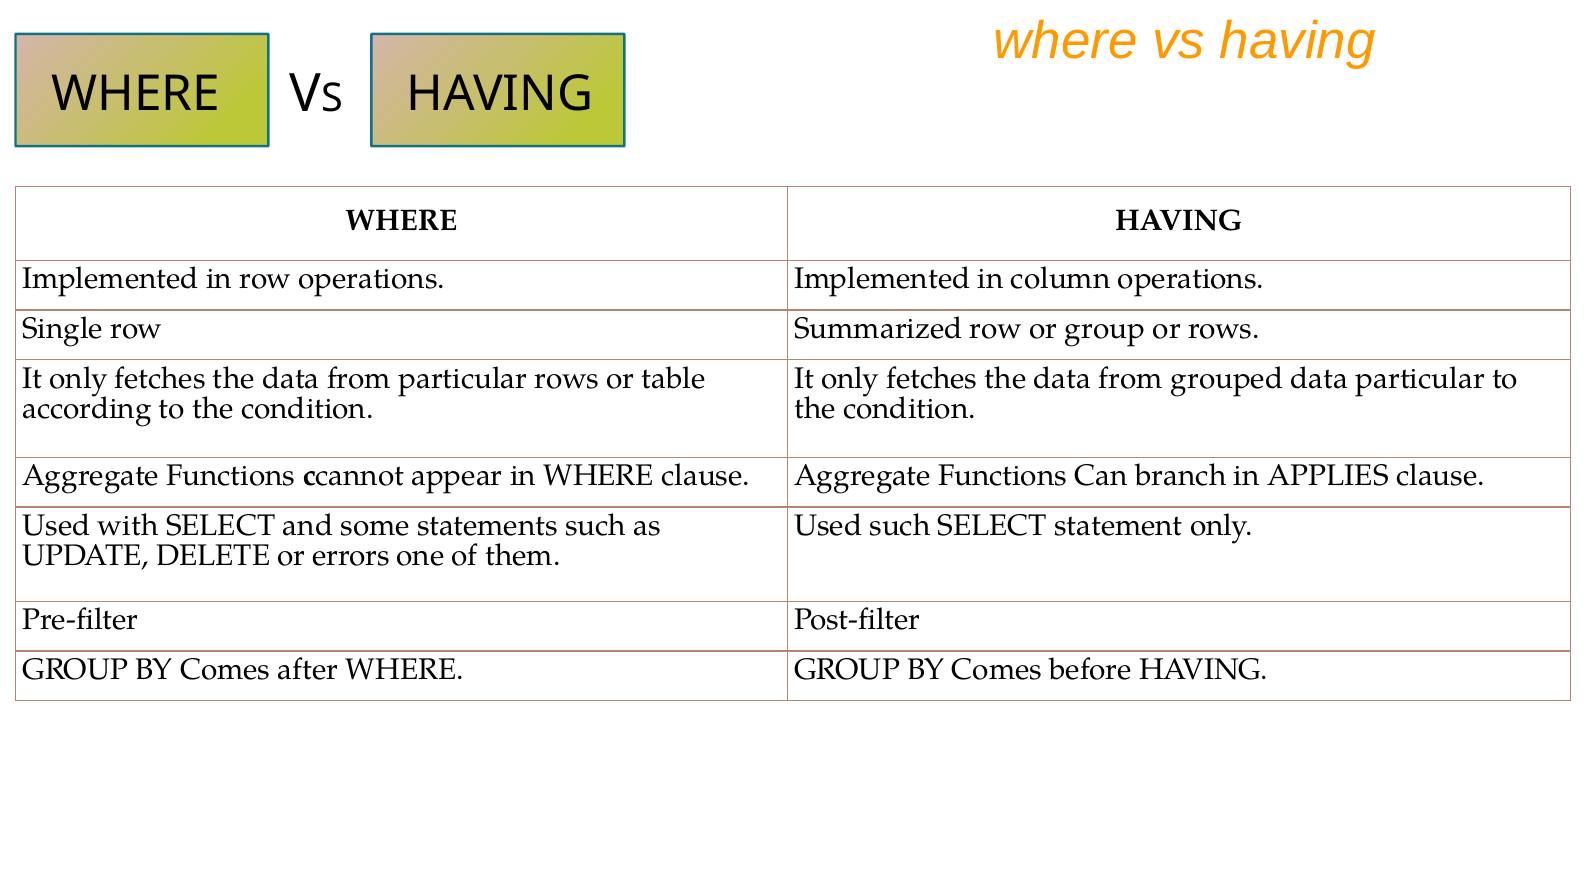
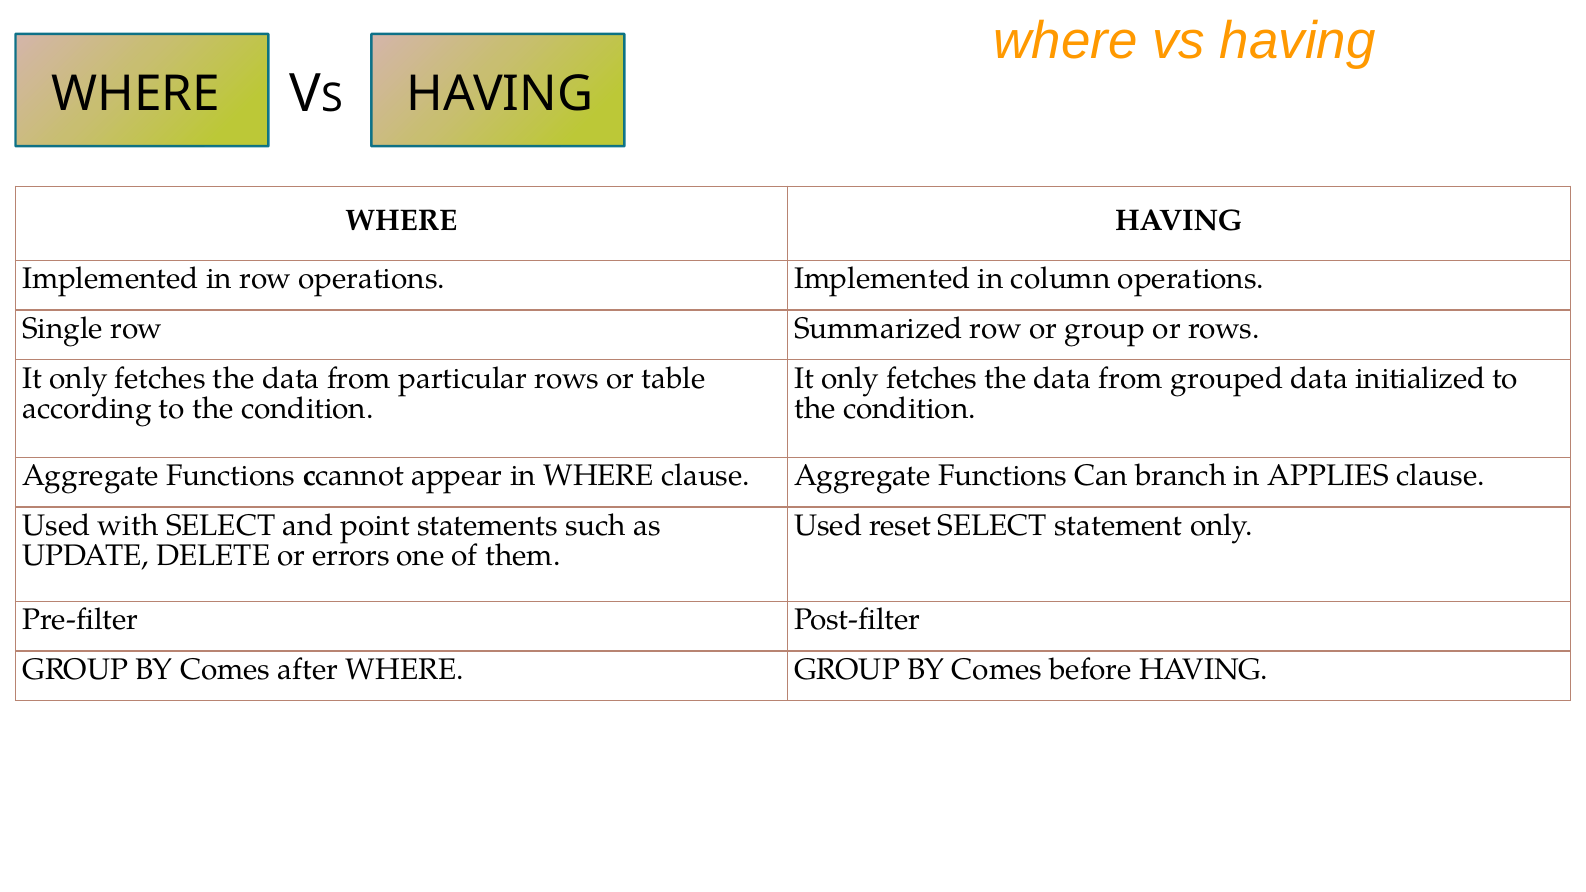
data particular: particular -> initialized
some: some -> point
Used such: such -> reset
